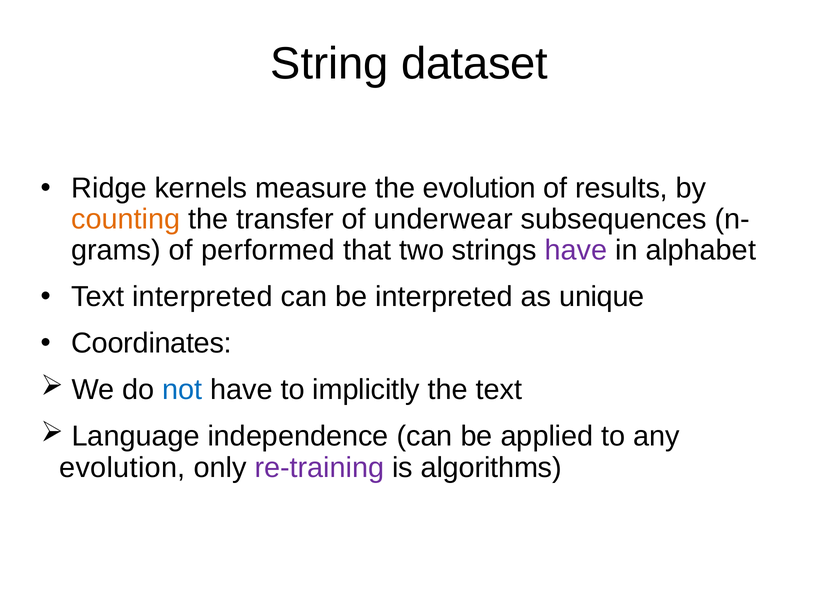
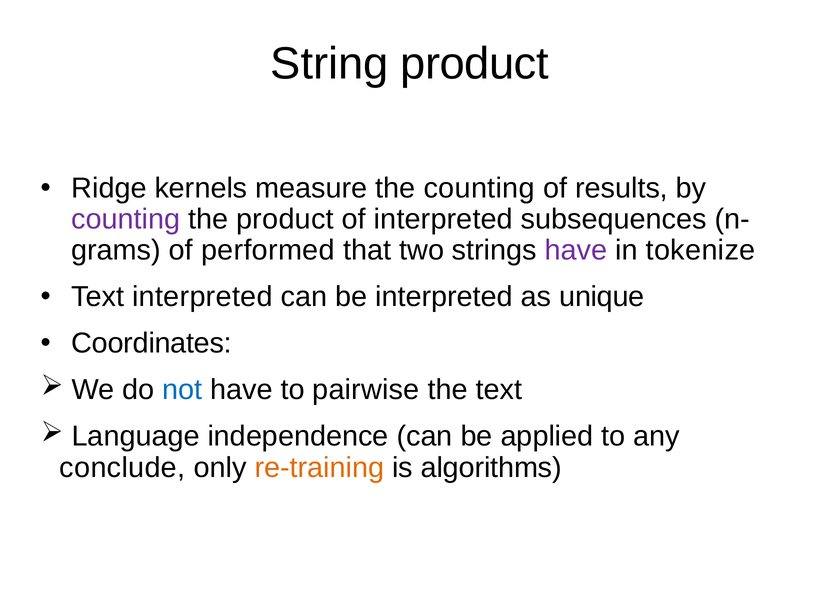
String dataset: dataset -> product
the evolution: evolution -> counting
counting at (126, 220) colour: orange -> purple
the transfer: transfer -> product
of underwear: underwear -> interpreted
alphabet: alphabet -> tokenize
implicitly: implicitly -> pairwise
evolution at (122, 468): evolution -> conclude
re-training colour: purple -> orange
